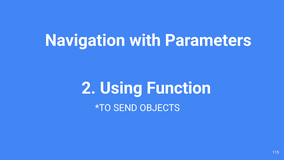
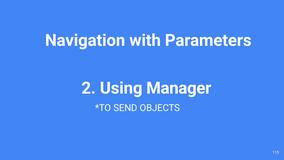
Function: Function -> Manager
